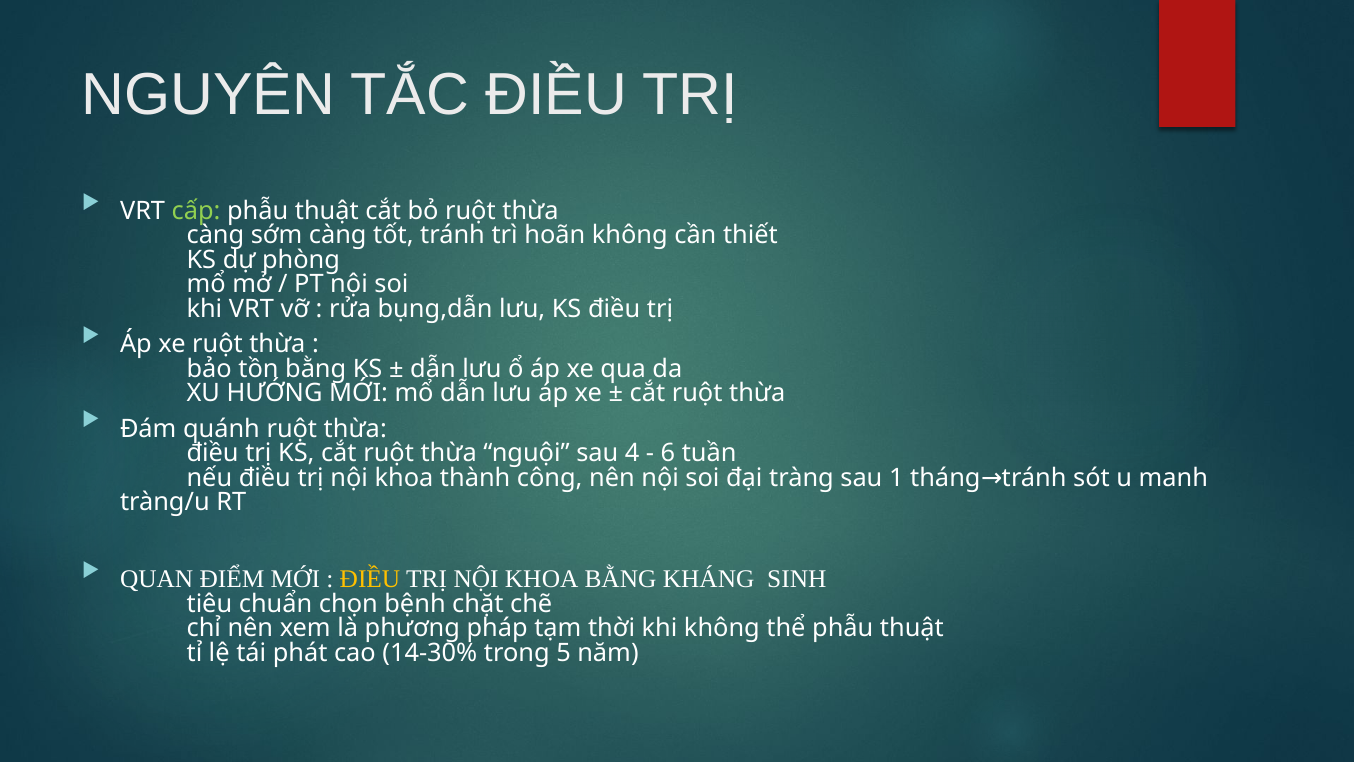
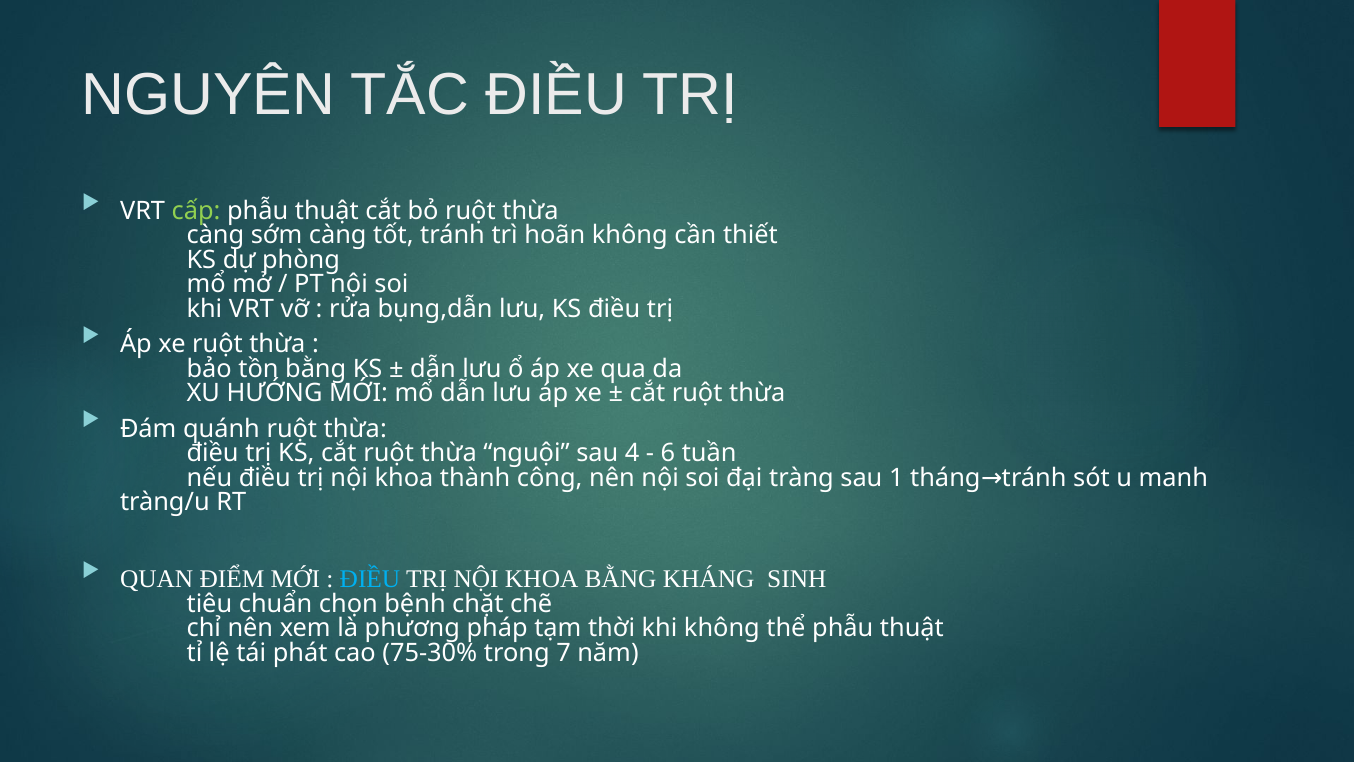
ĐIỀU at (370, 579) colour: yellow -> light blue
14-30%: 14-30% -> 75-30%
5: 5 -> 7
